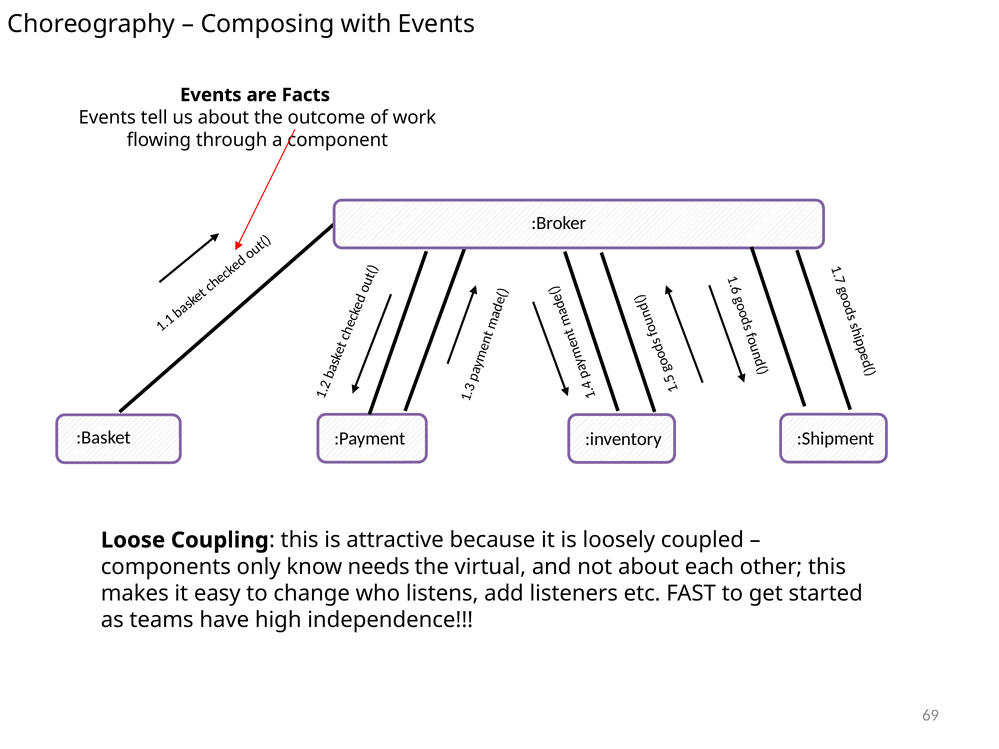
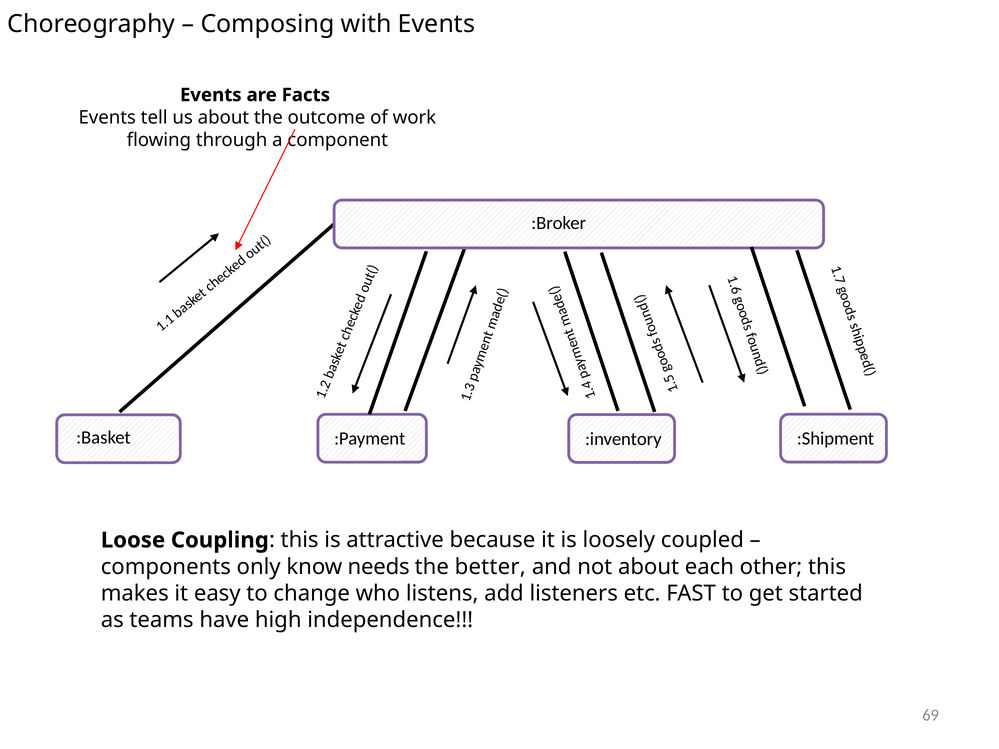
virtual: virtual -> better
